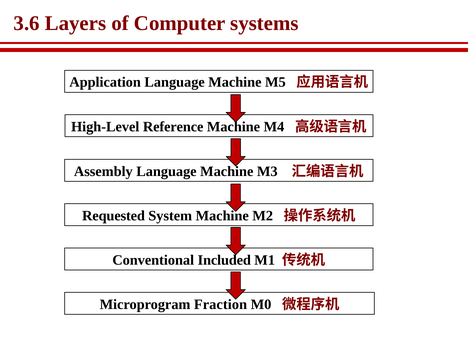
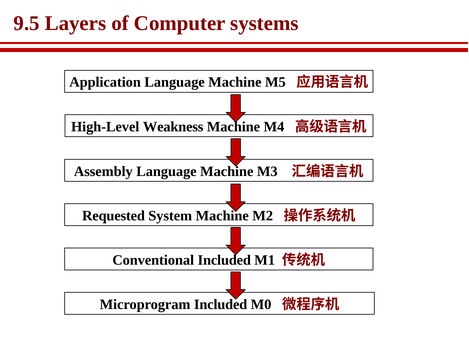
3.6: 3.6 -> 9.5
Reference: Reference -> Weakness
Microprogram Fraction: Fraction -> Included
